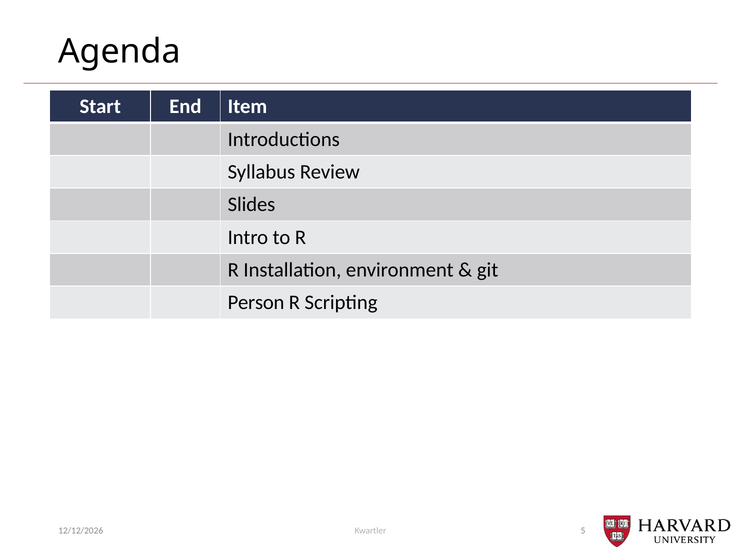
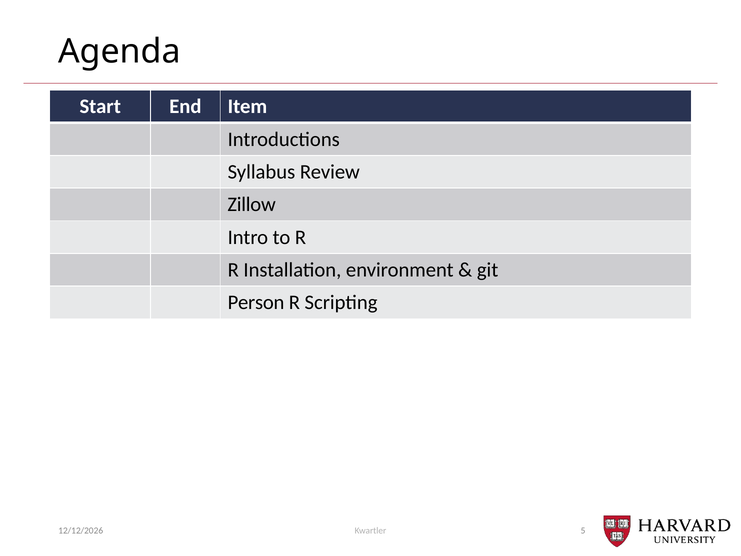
Slides: Slides -> Zillow
